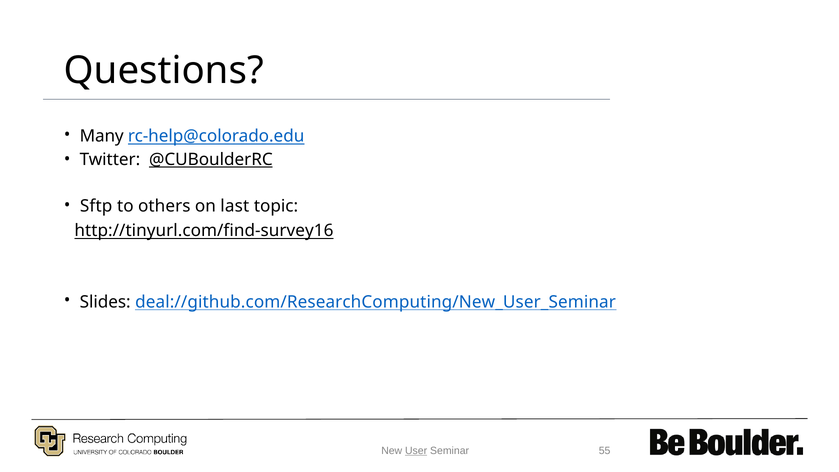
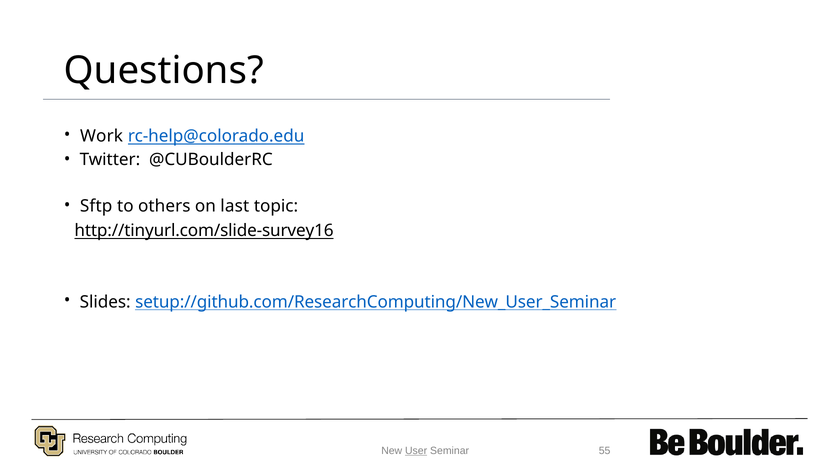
Many: Many -> Work
@CUBoulderRC underline: present -> none
http://tinyurl.com/find-survey16: http://tinyurl.com/find-survey16 -> http://tinyurl.com/slide-survey16
deal://github.com/ResearchComputing/New_User_Seminar: deal://github.com/ResearchComputing/New_User_Seminar -> setup://github.com/ResearchComputing/New_User_Seminar
